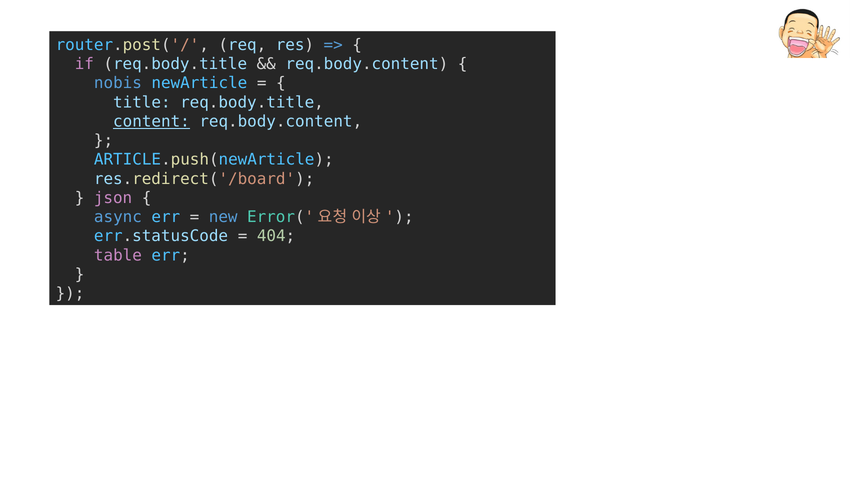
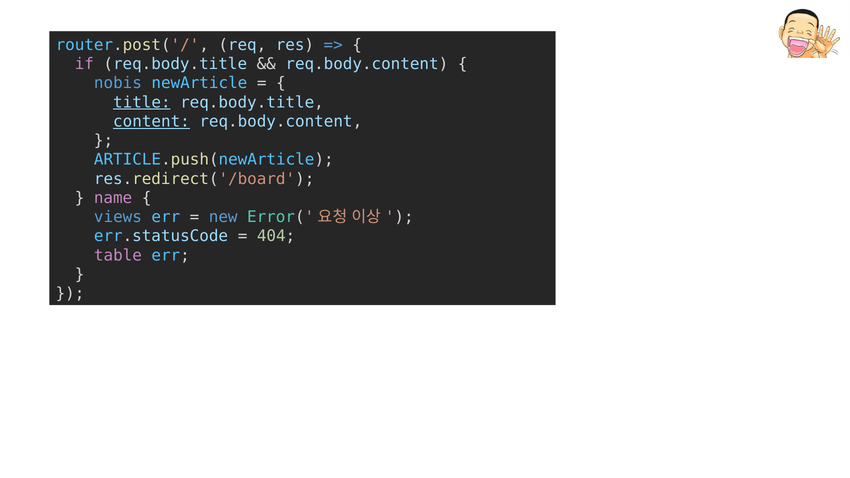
title underline: none -> present
json: json -> name
async: async -> views
